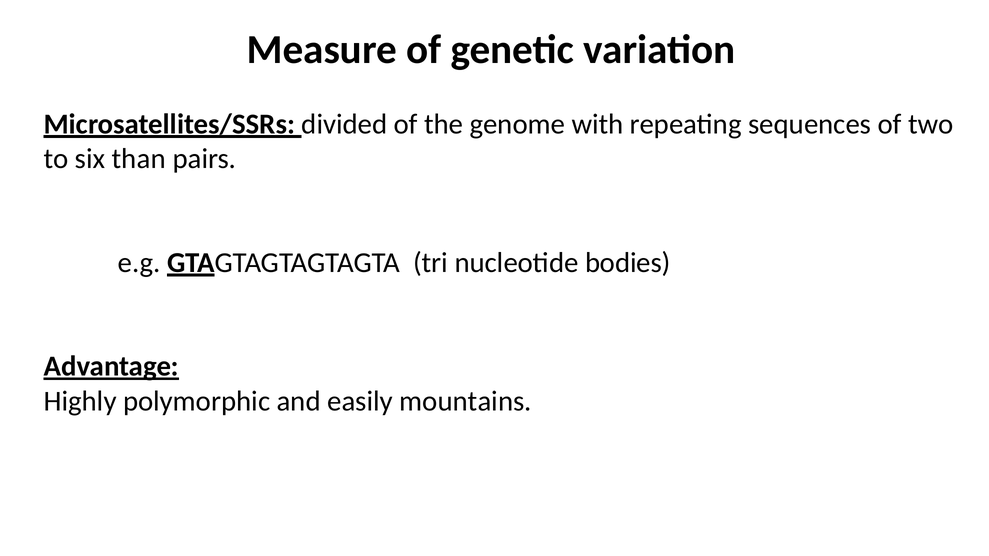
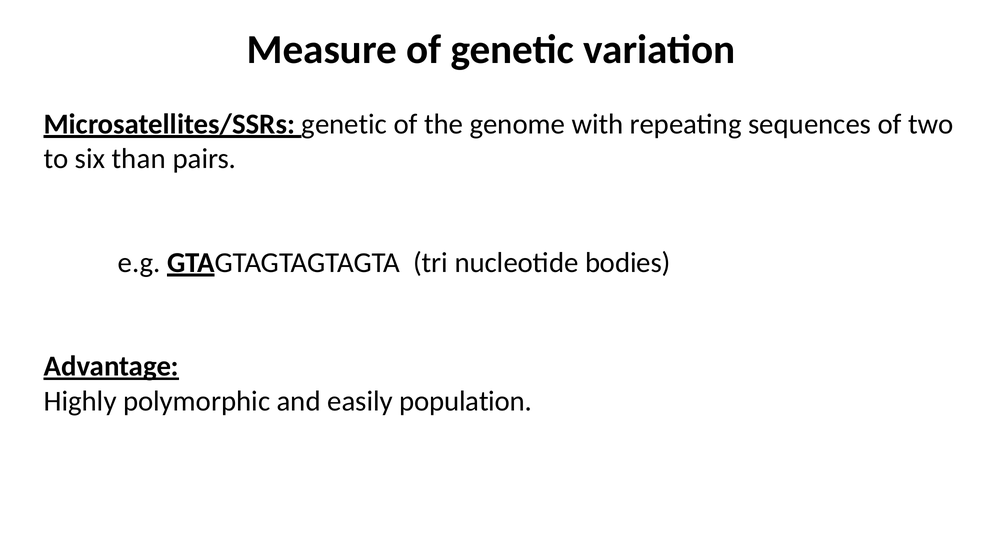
Microsatellites/SSRs divided: divided -> genetic
mountains: mountains -> population
